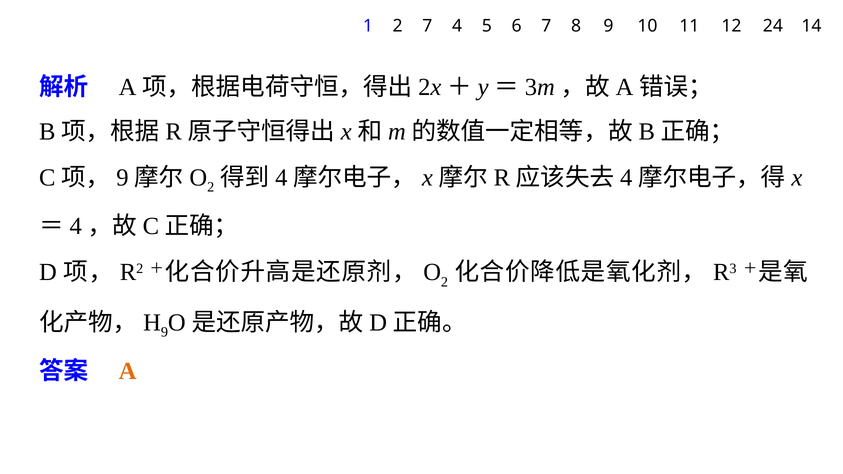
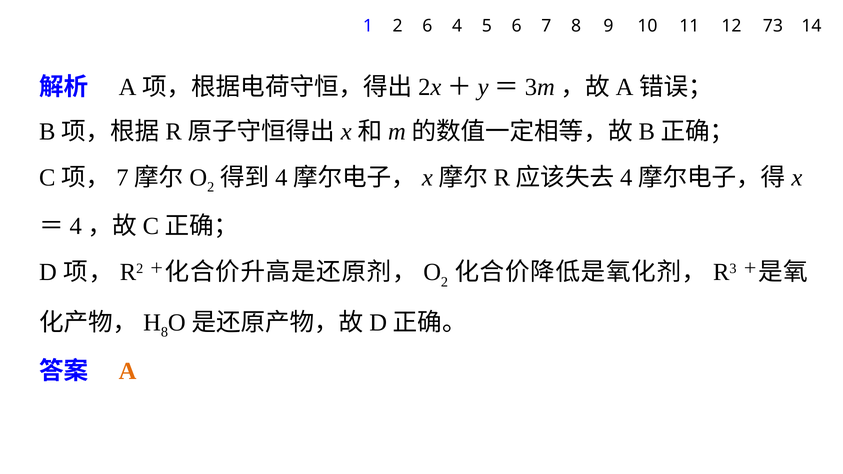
2 7: 7 -> 6
24: 24 -> 73
9 at (122, 178): 9 -> 7
9 at (164, 332): 9 -> 8
